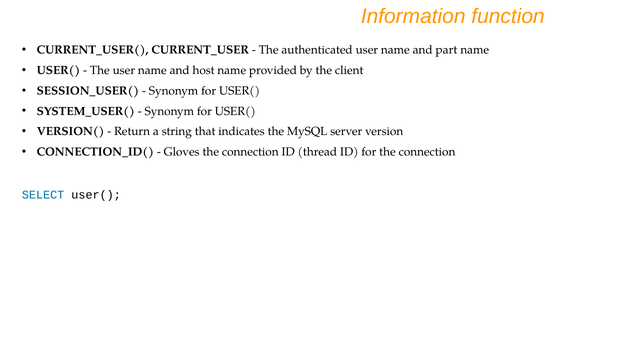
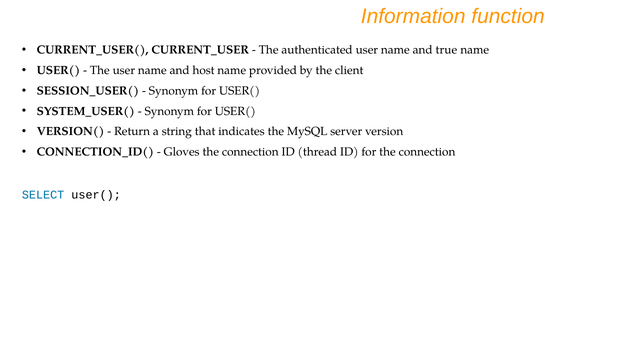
part: part -> true
